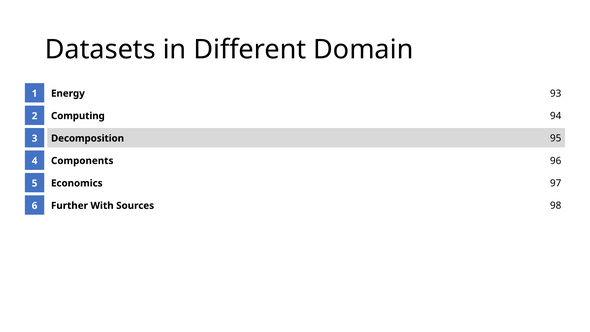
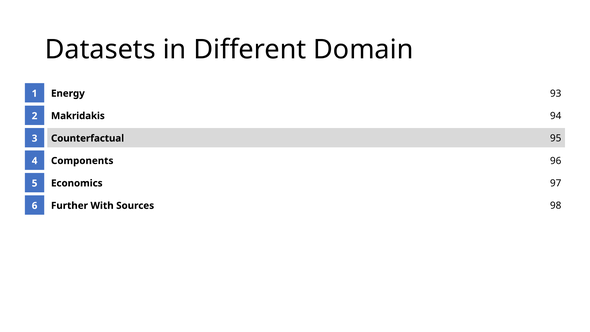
Computing: Computing -> Makridakis
Decomposition: Decomposition -> Counterfactual
